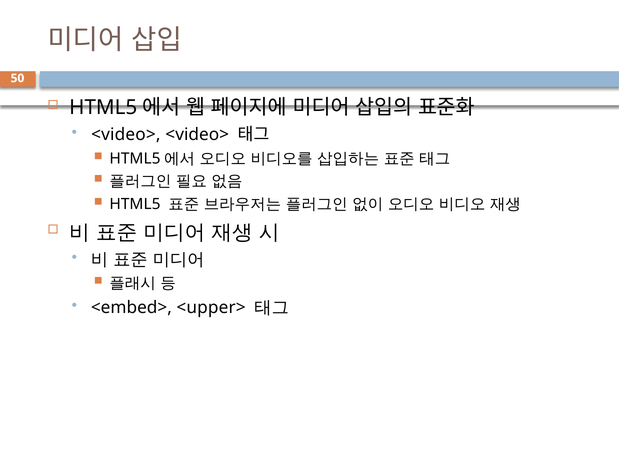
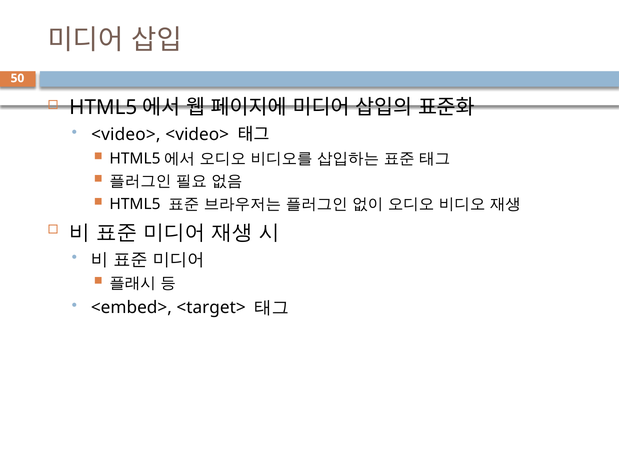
<upper>: <upper> -> <target>
